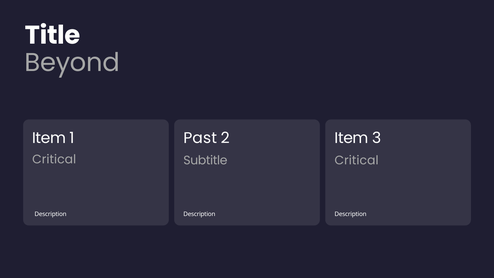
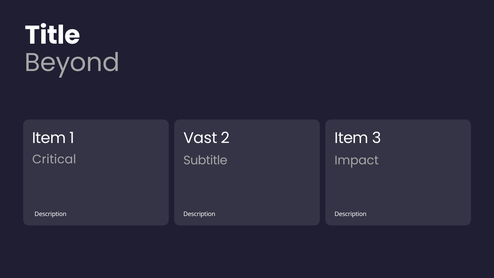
Past: Past -> Vast
Critical at (357, 160): Critical -> Impact
